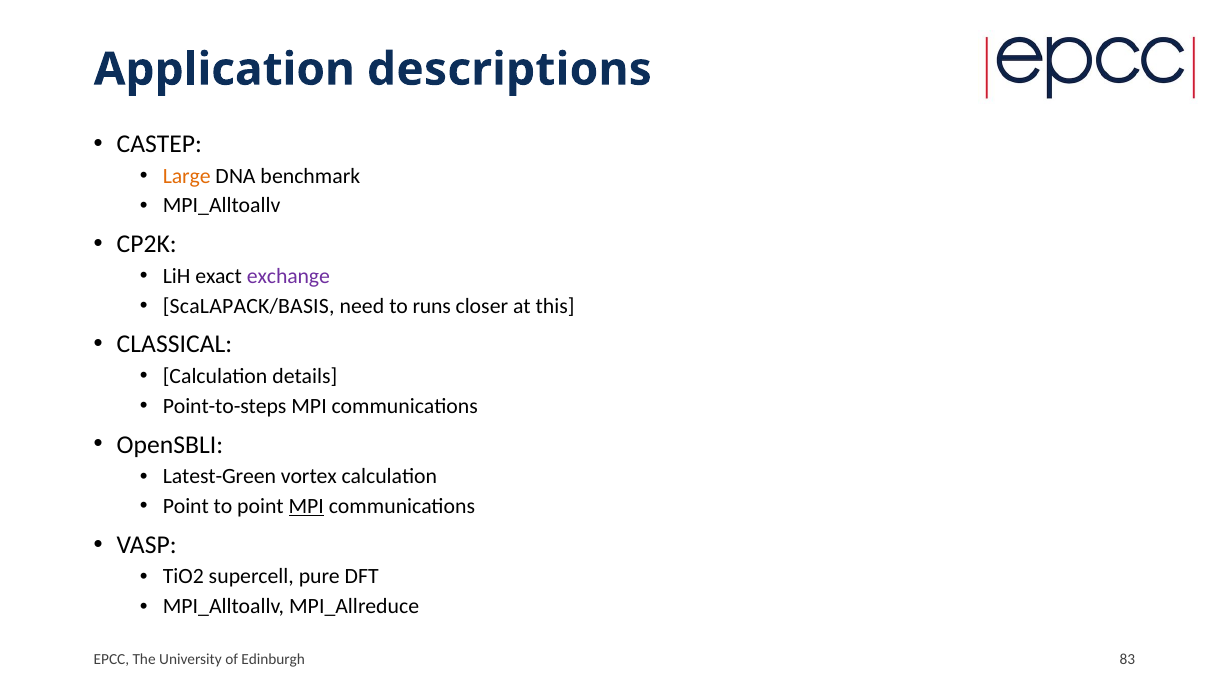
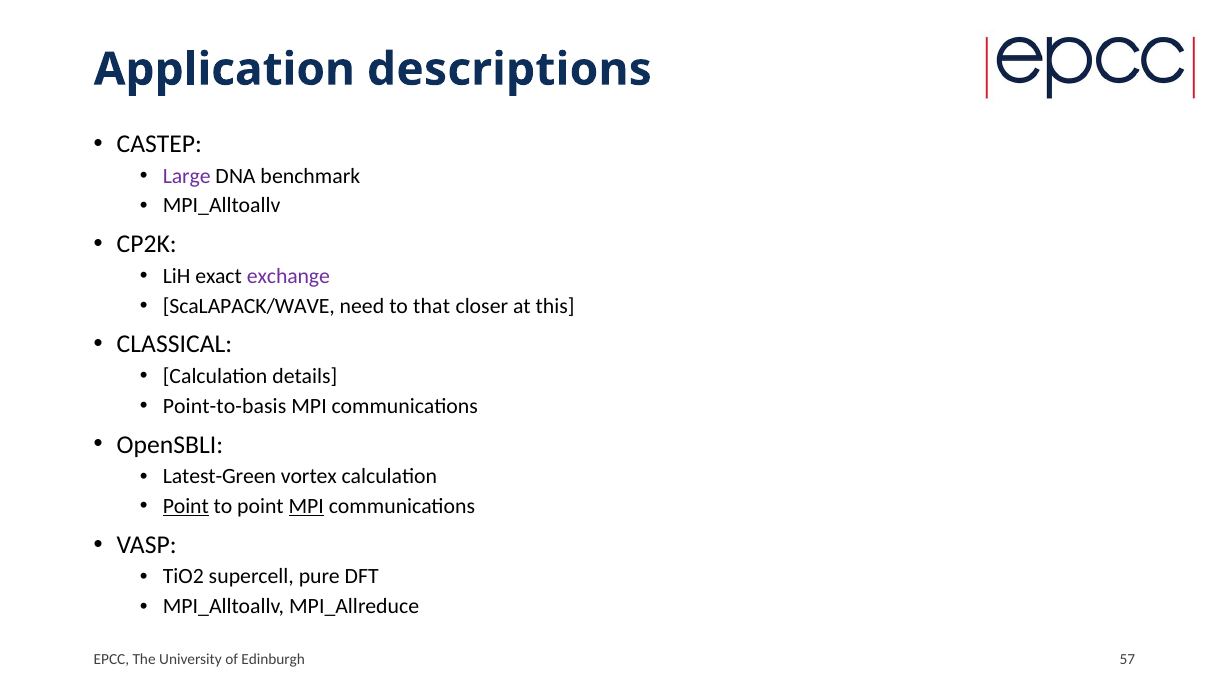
Large colour: orange -> purple
ScaLAPACK/BASIS: ScaLAPACK/BASIS -> ScaLAPACK/WAVE
runs: runs -> that
Point-to-steps: Point-to-steps -> Point-to-basis
Point at (186, 507) underline: none -> present
83: 83 -> 57
